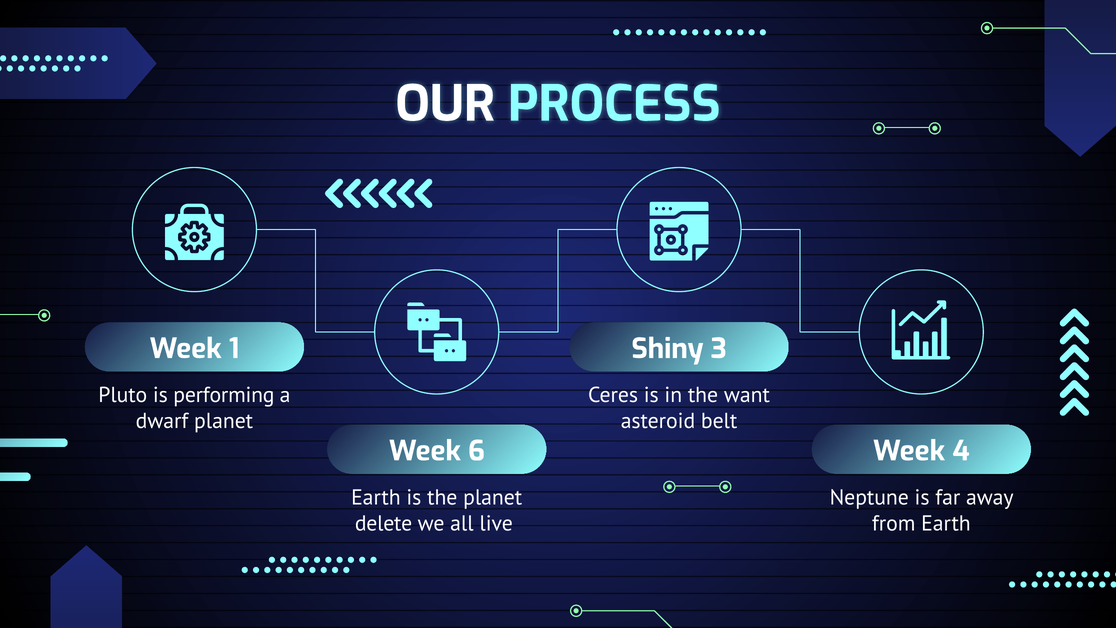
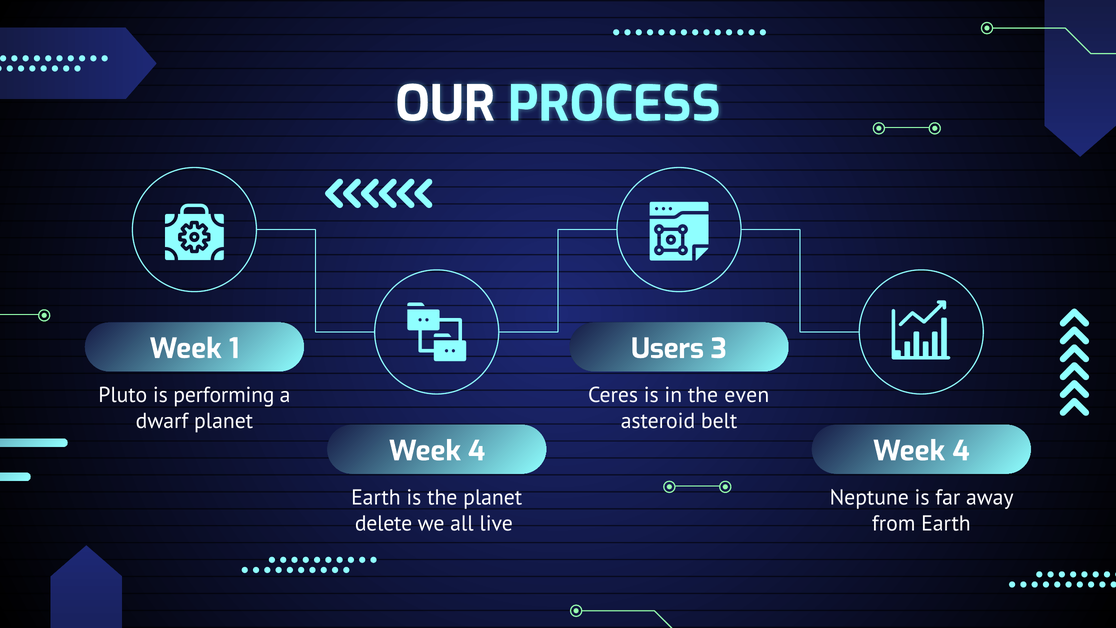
Shiny: Shiny -> Users
want: want -> even
6 at (476, 451): 6 -> 4
